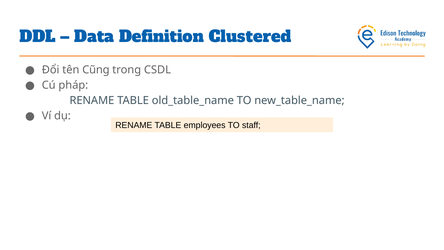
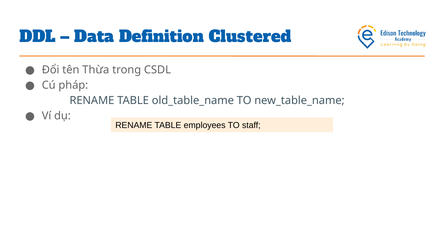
Cũng: Cũng -> Thừa
